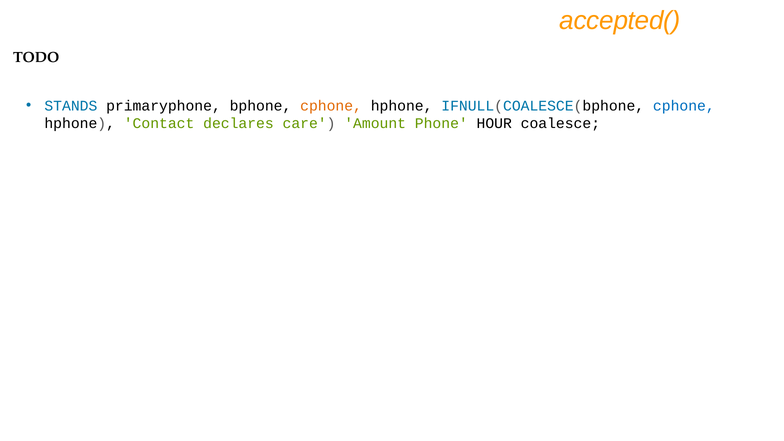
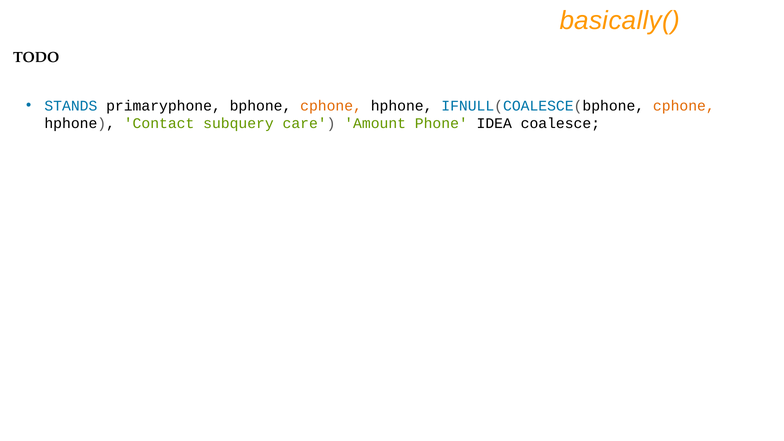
accepted(: accepted( -> basically(
cphone at (684, 106) colour: blue -> orange
declares: declares -> subquery
HOUR: HOUR -> IDEA
